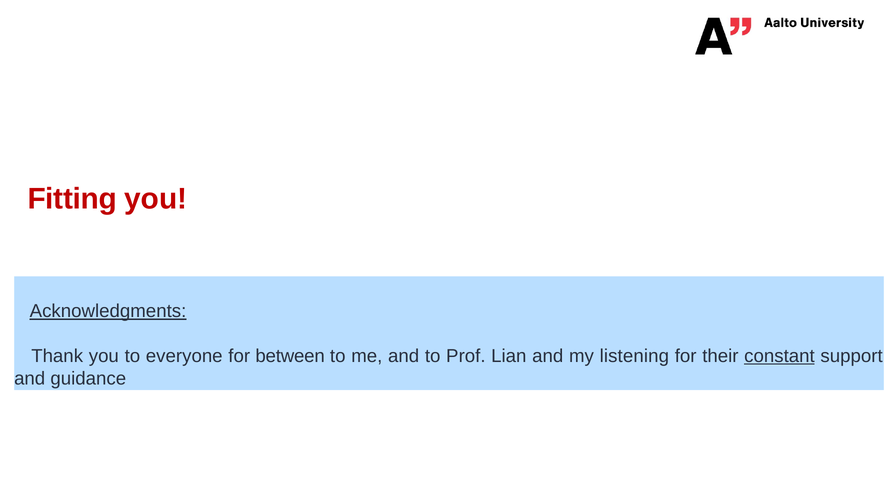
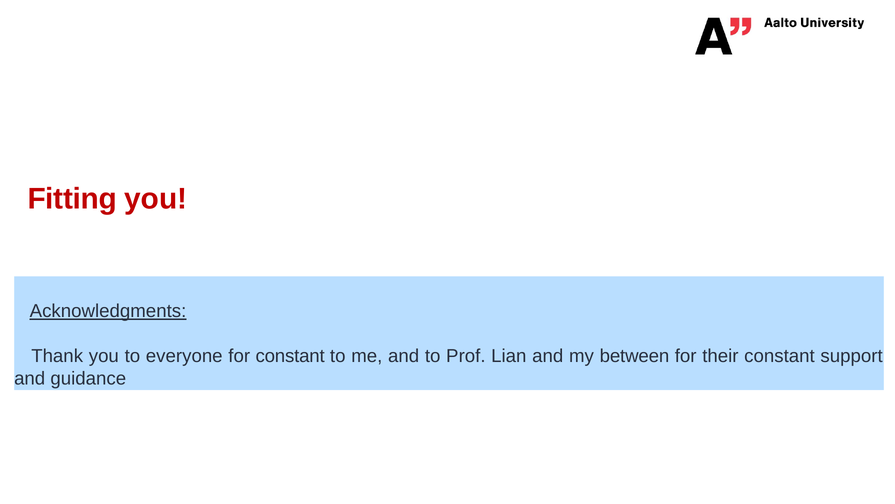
for between: between -> constant
listening: listening -> between
constant at (779, 356) underline: present -> none
